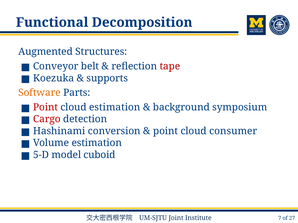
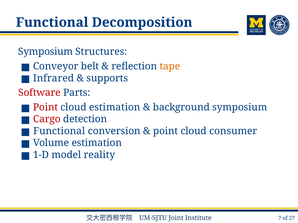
Augmented at (45, 52): Augmented -> Symposium
tape colour: red -> orange
Koezuka: Koezuka -> Infrared
Software colour: orange -> red
Hashinami at (59, 131): Hashinami -> Functional
5-D: 5-D -> 1-D
cuboid: cuboid -> reality
